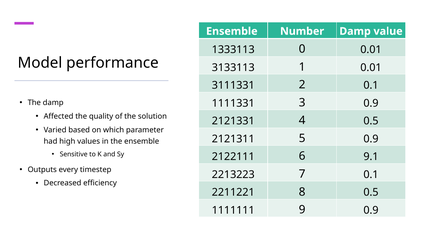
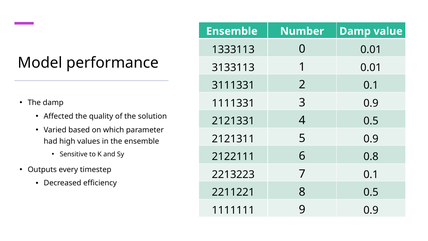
9.1: 9.1 -> 0.8
